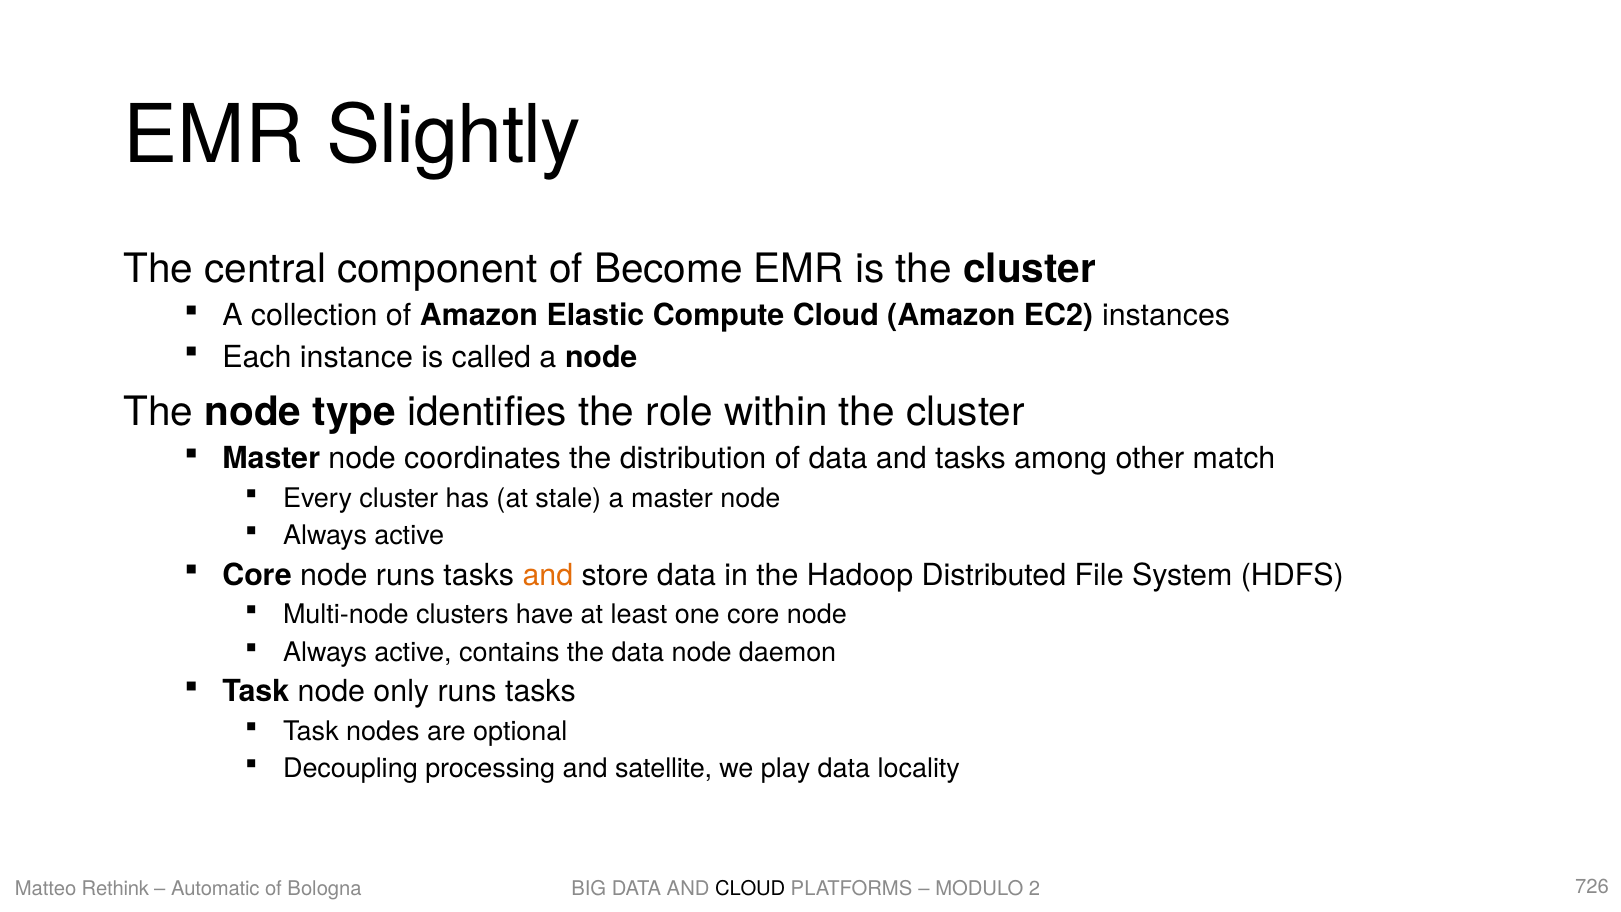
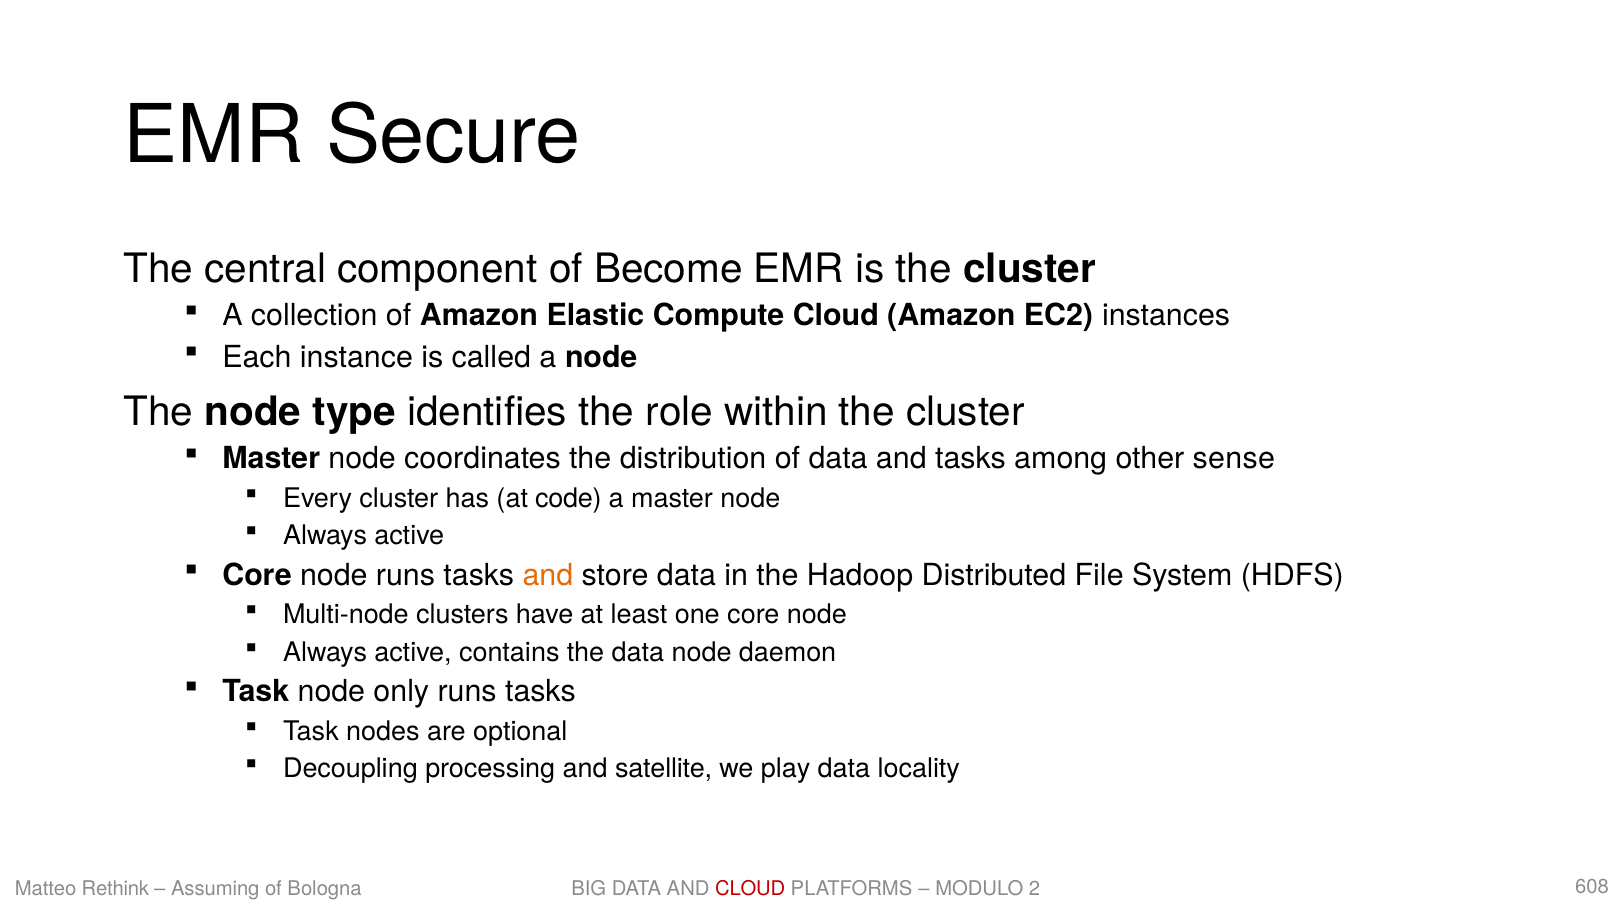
Slightly: Slightly -> Secure
match: match -> sense
stale: stale -> code
Automatic: Automatic -> Assuming
CLOUD at (750, 889) colour: black -> red
726: 726 -> 608
